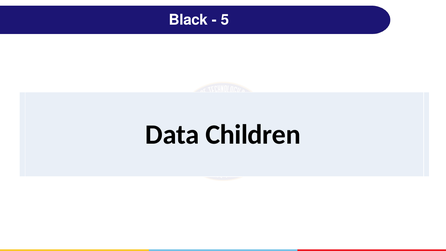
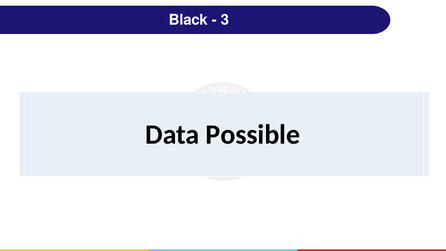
5: 5 -> 3
Children: Children -> Possible
